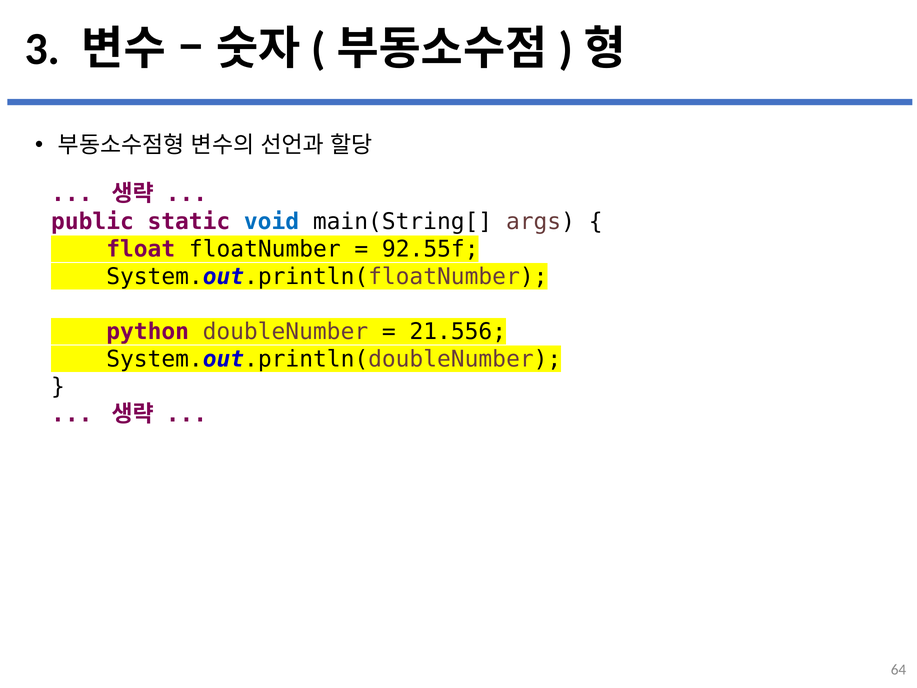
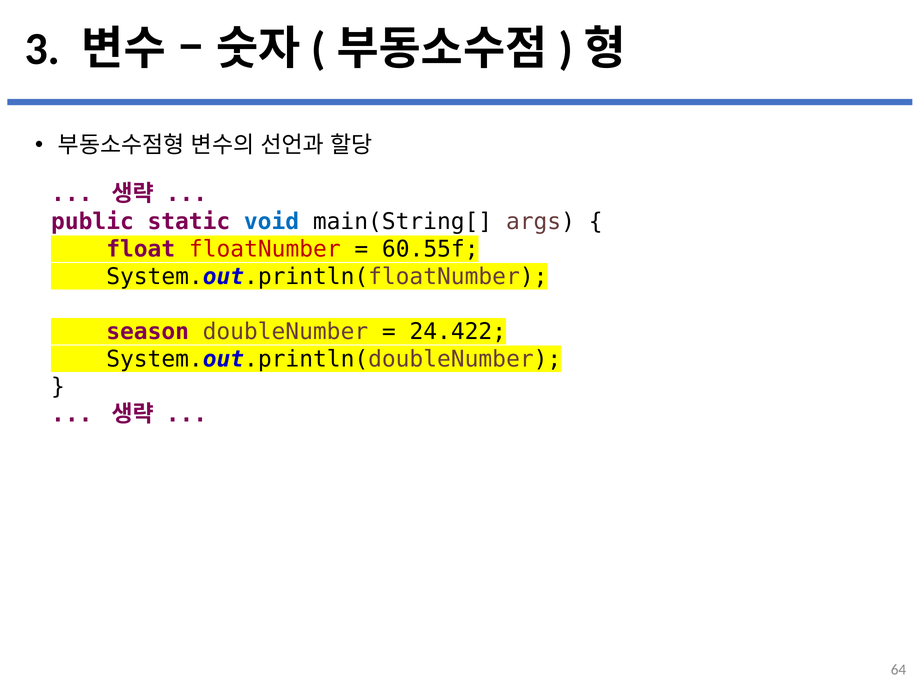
floatNumber colour: black -> red
92.55f: 92.55f -> 60.55f
python: python -> season
21.556: 21.556 -> 24.422
